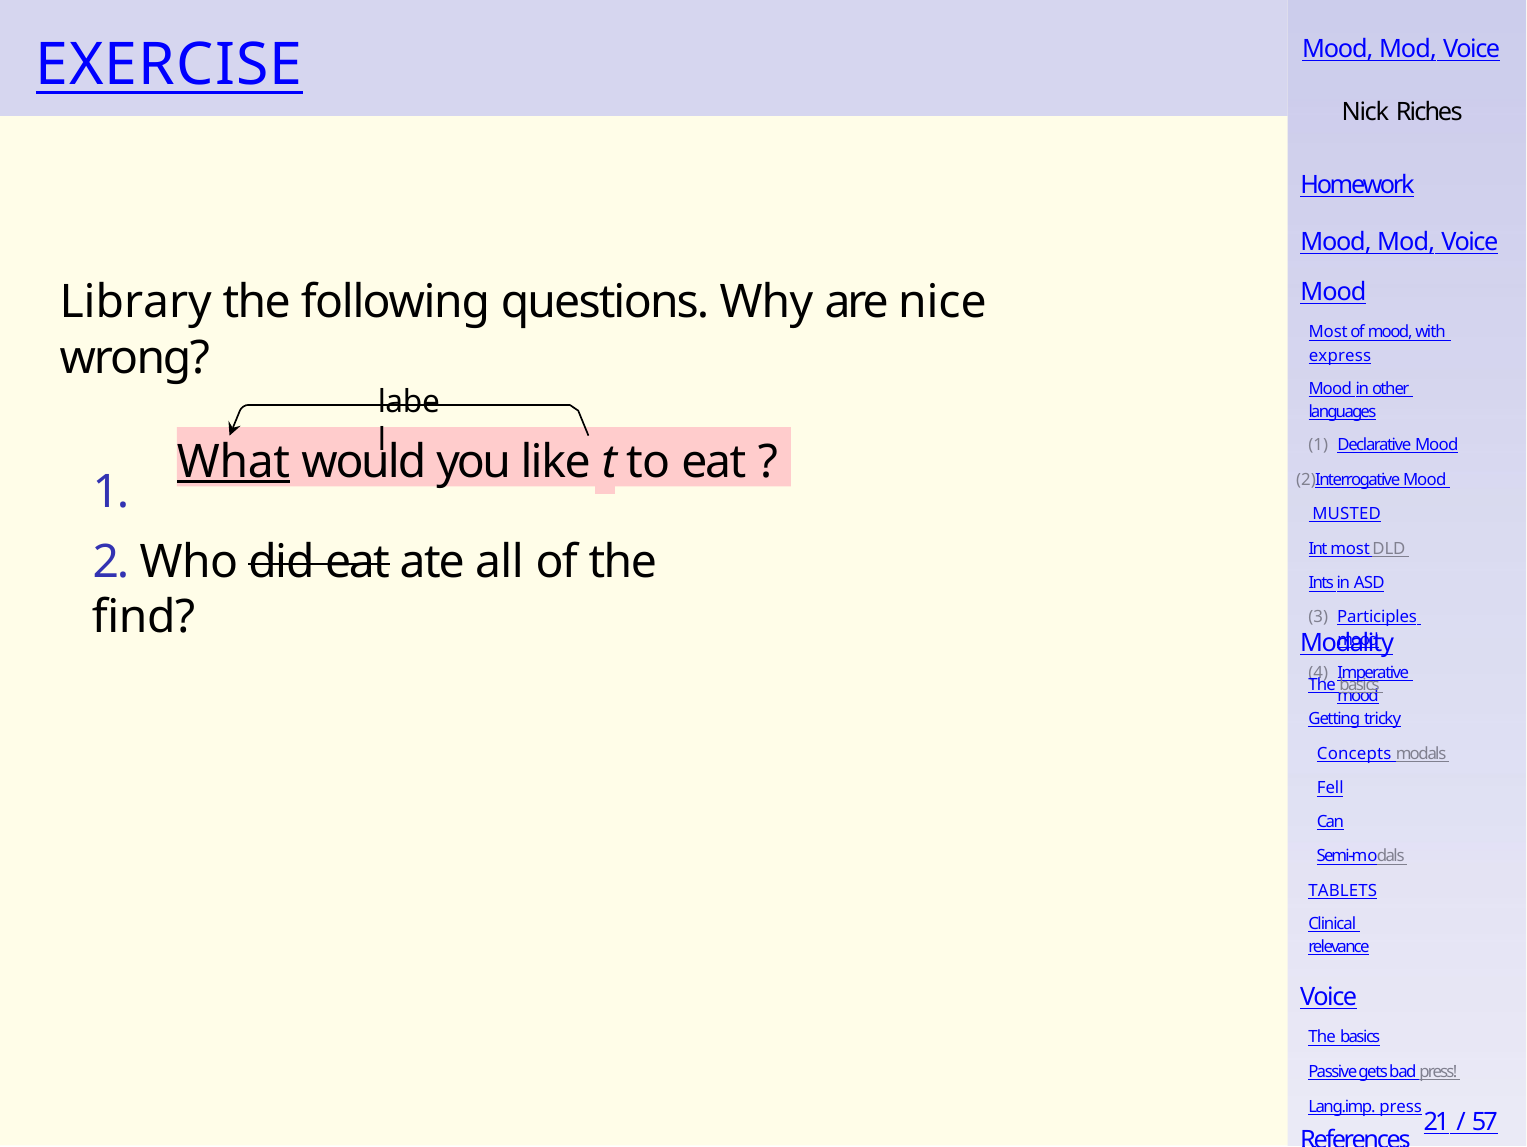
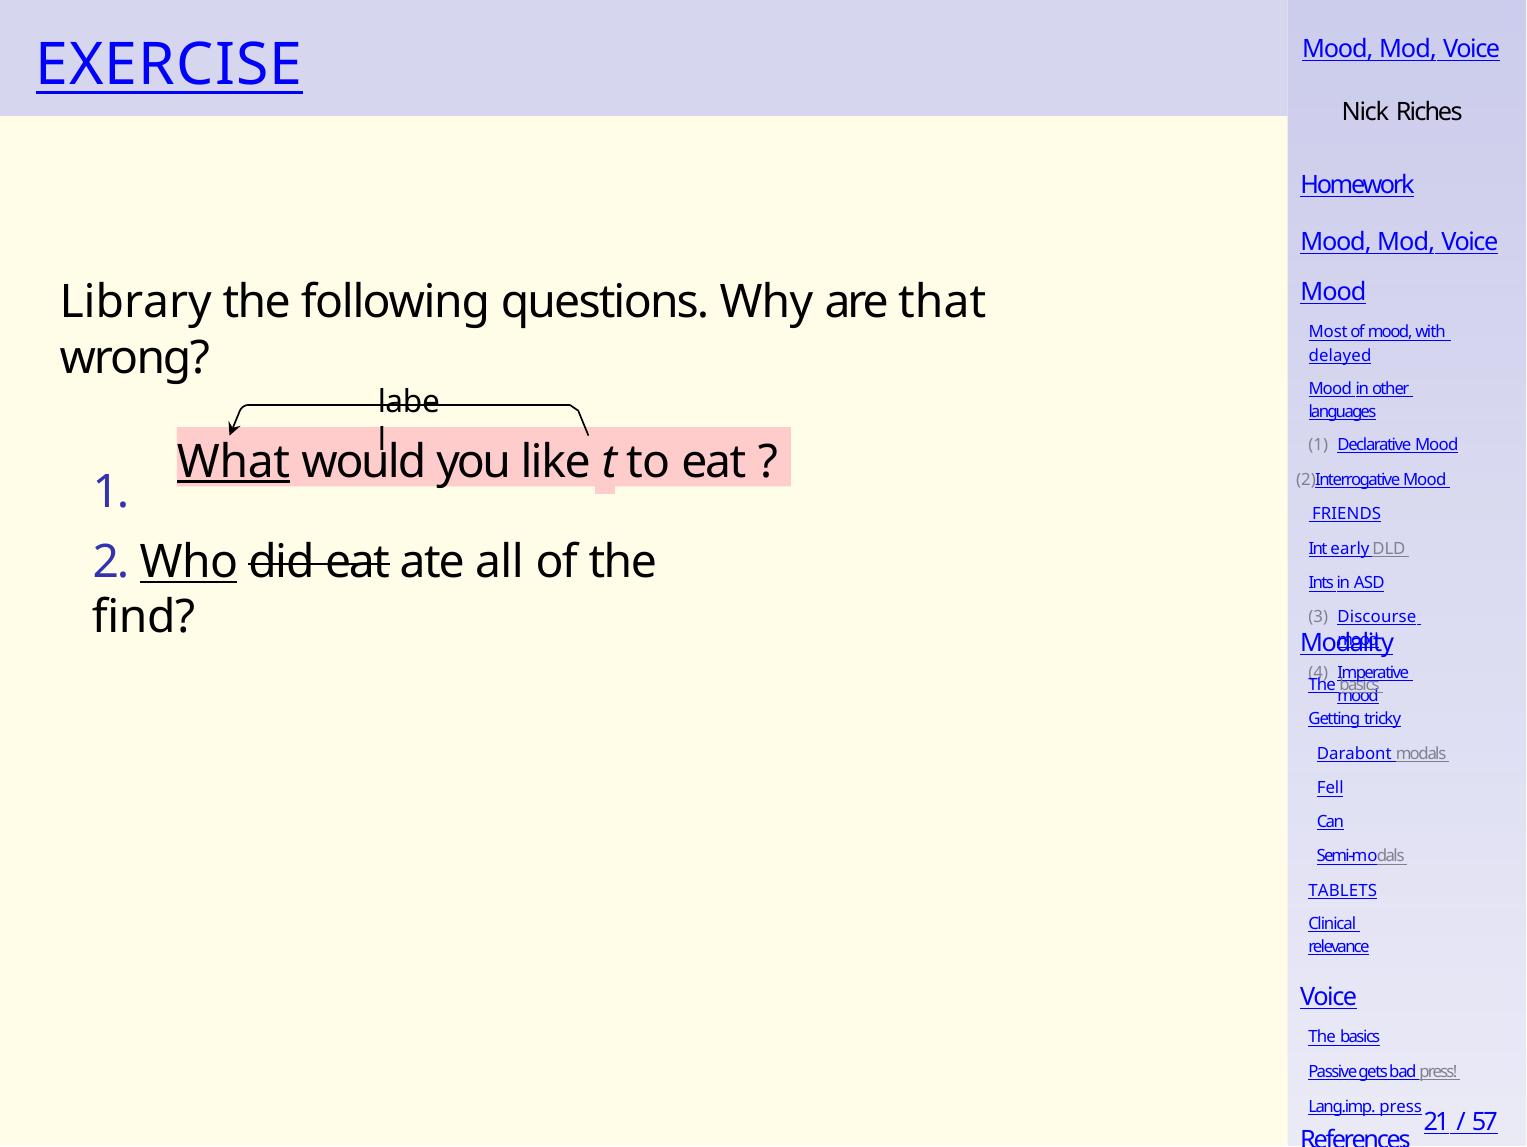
nice: nice -> that
express: express -> delayed
MUSTED: MUSTED -> FRIENDS
Int most: most -> early
Who underline: none -> present
Participles: Participles -> Discourse
Concepts: Concepts -> Darabont
